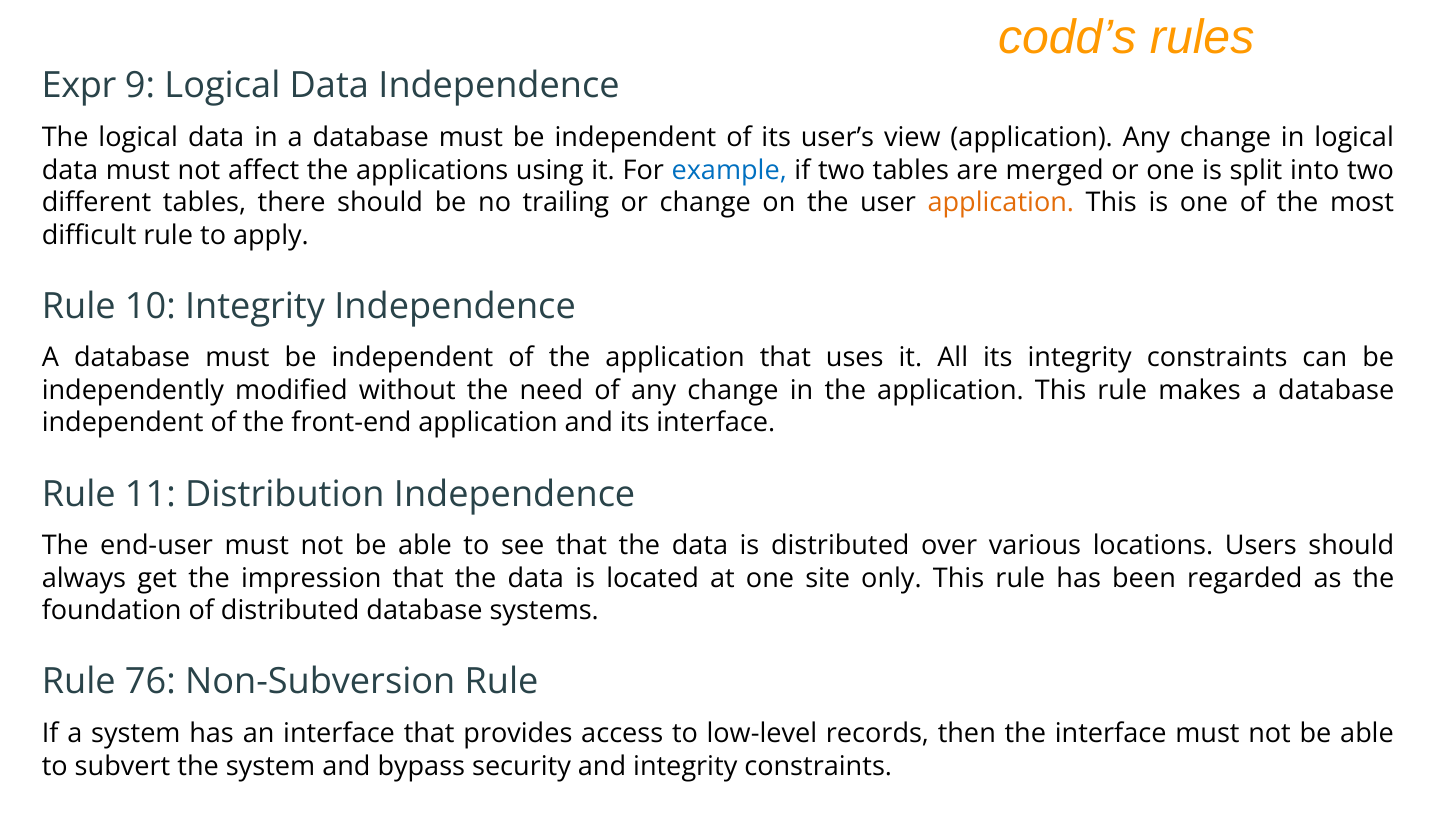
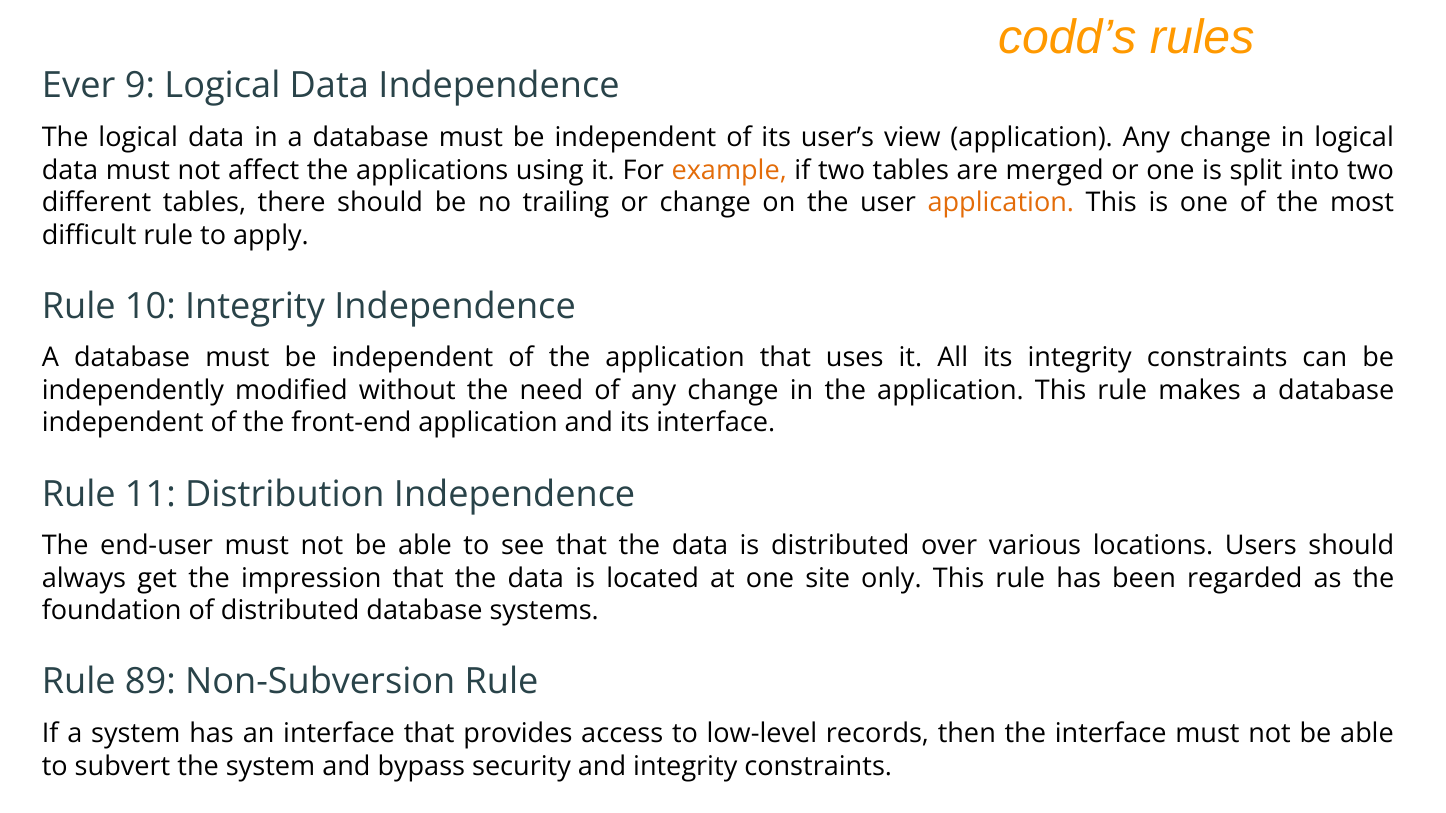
Expr: Expr -> Ever
example colour: blue -> orange
76: 76 -> 89
